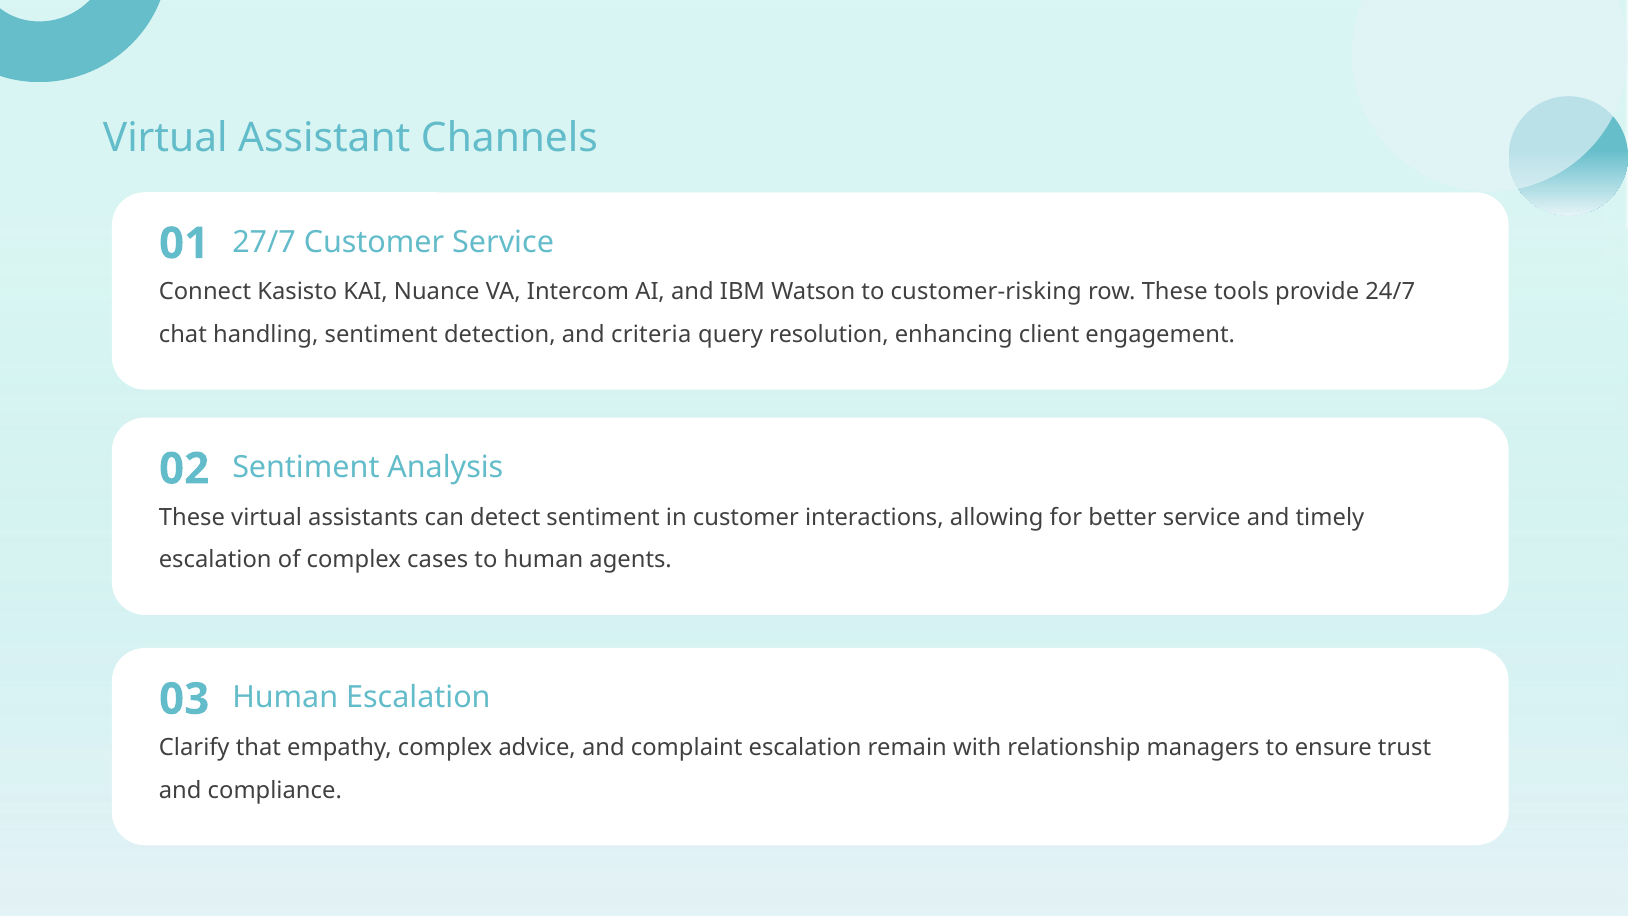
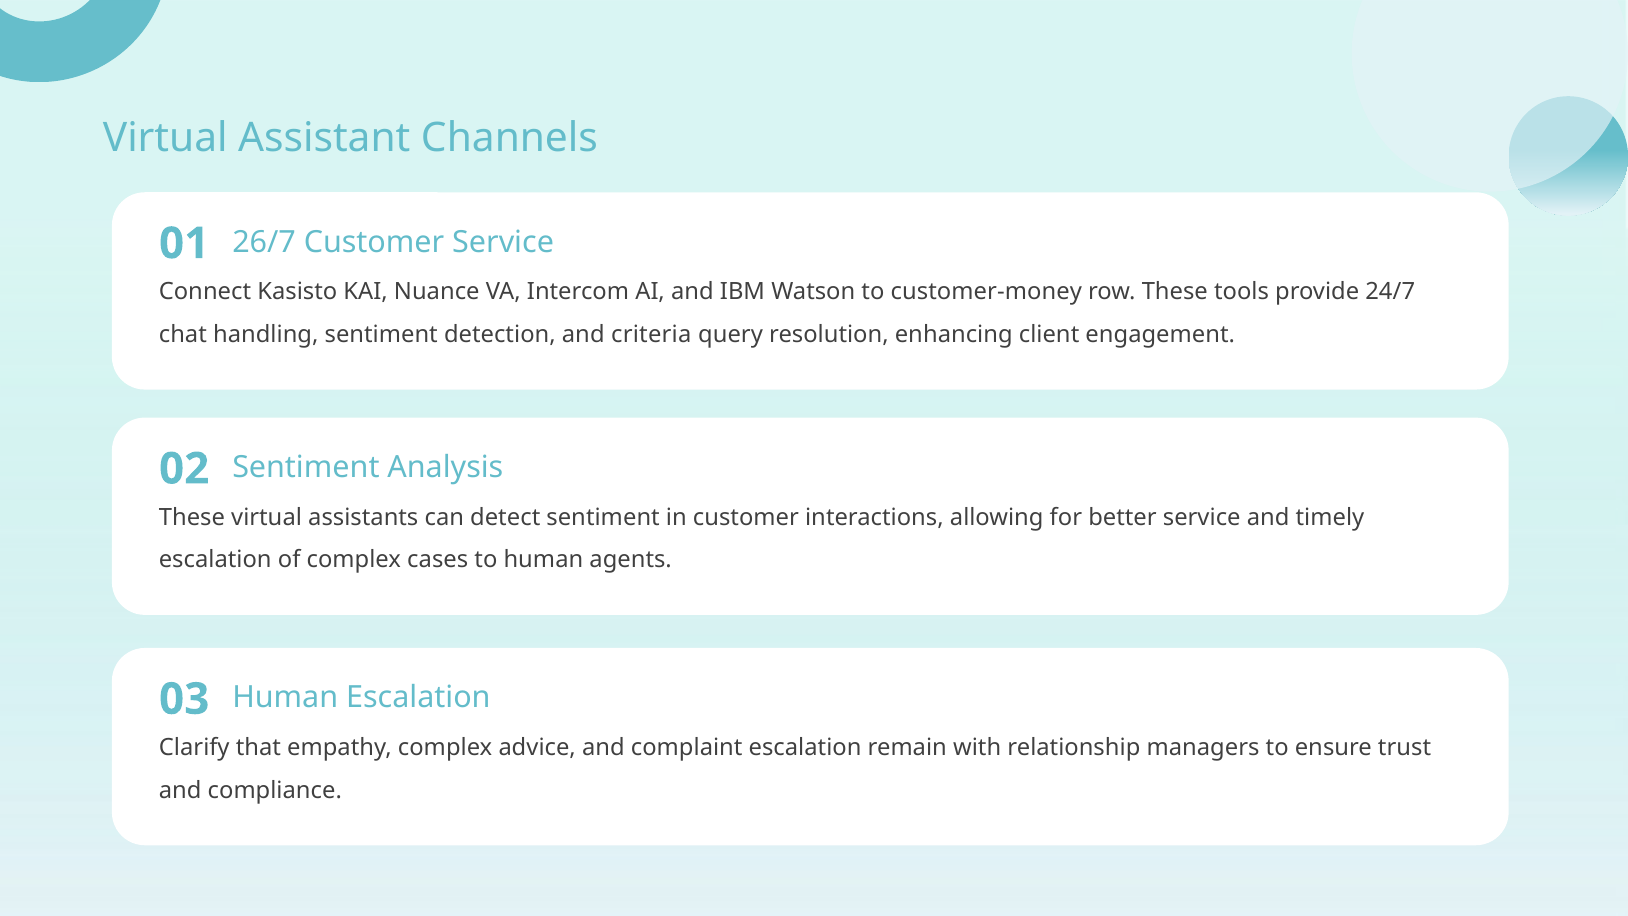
27/7: 27/7 -> 26/7
customer-risking: customer-risking -> customer-money
